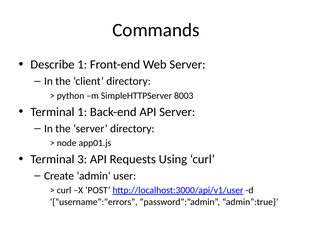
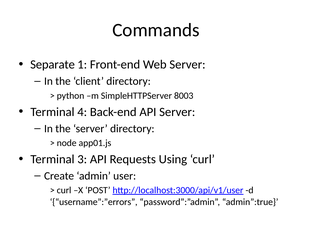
Describe: Describe -> Separate
Terminal 1: 1 -> 4
